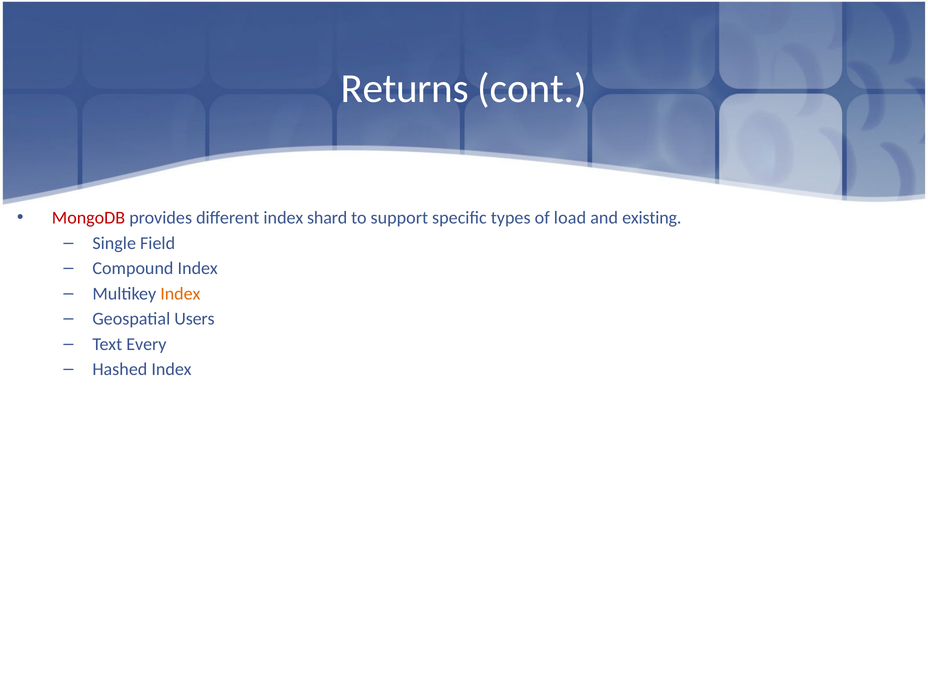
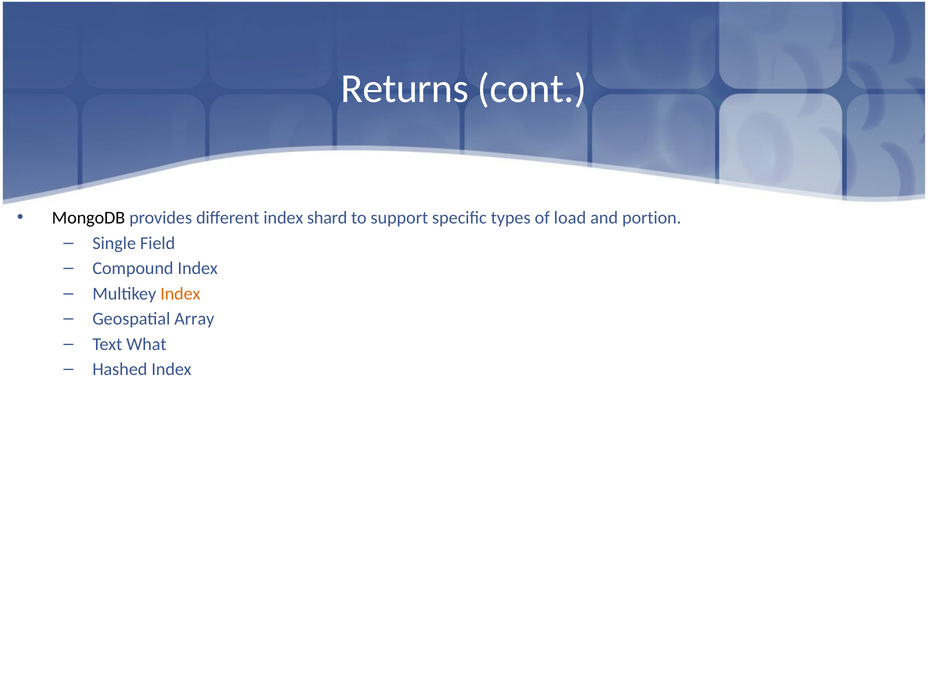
MongoDB colour: red -> black
existing: existing -> portion
Users: Users -> Array
Every: Every -> What
